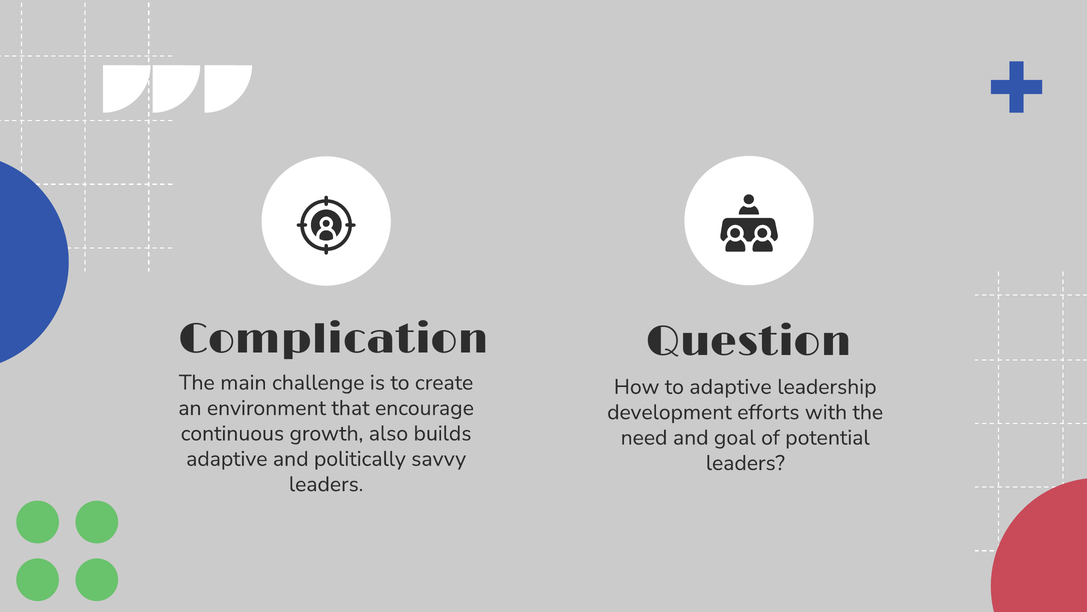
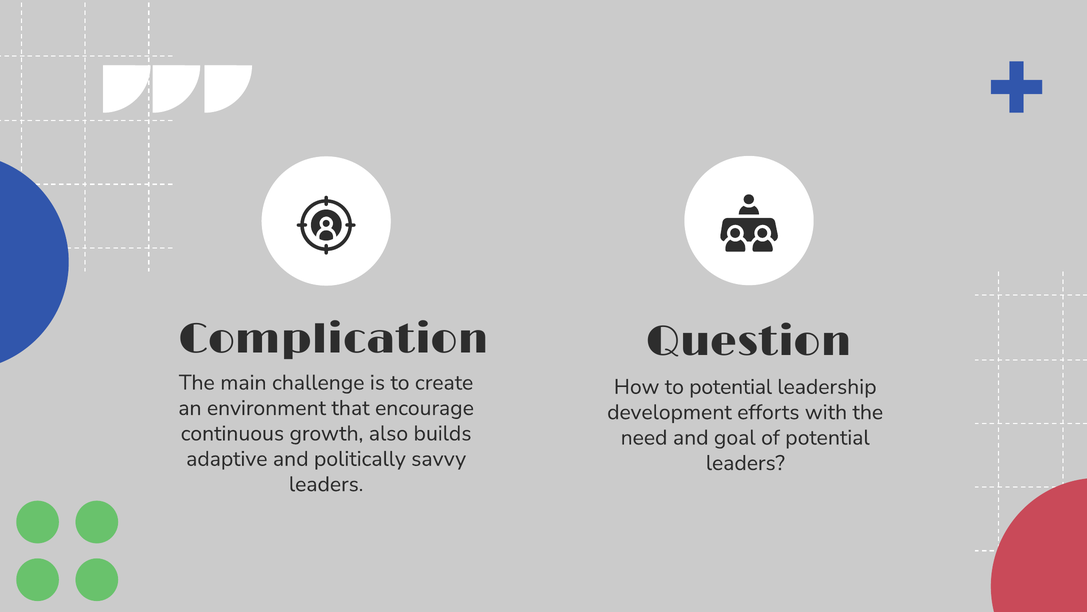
to adaptive: adaptive -> potential
